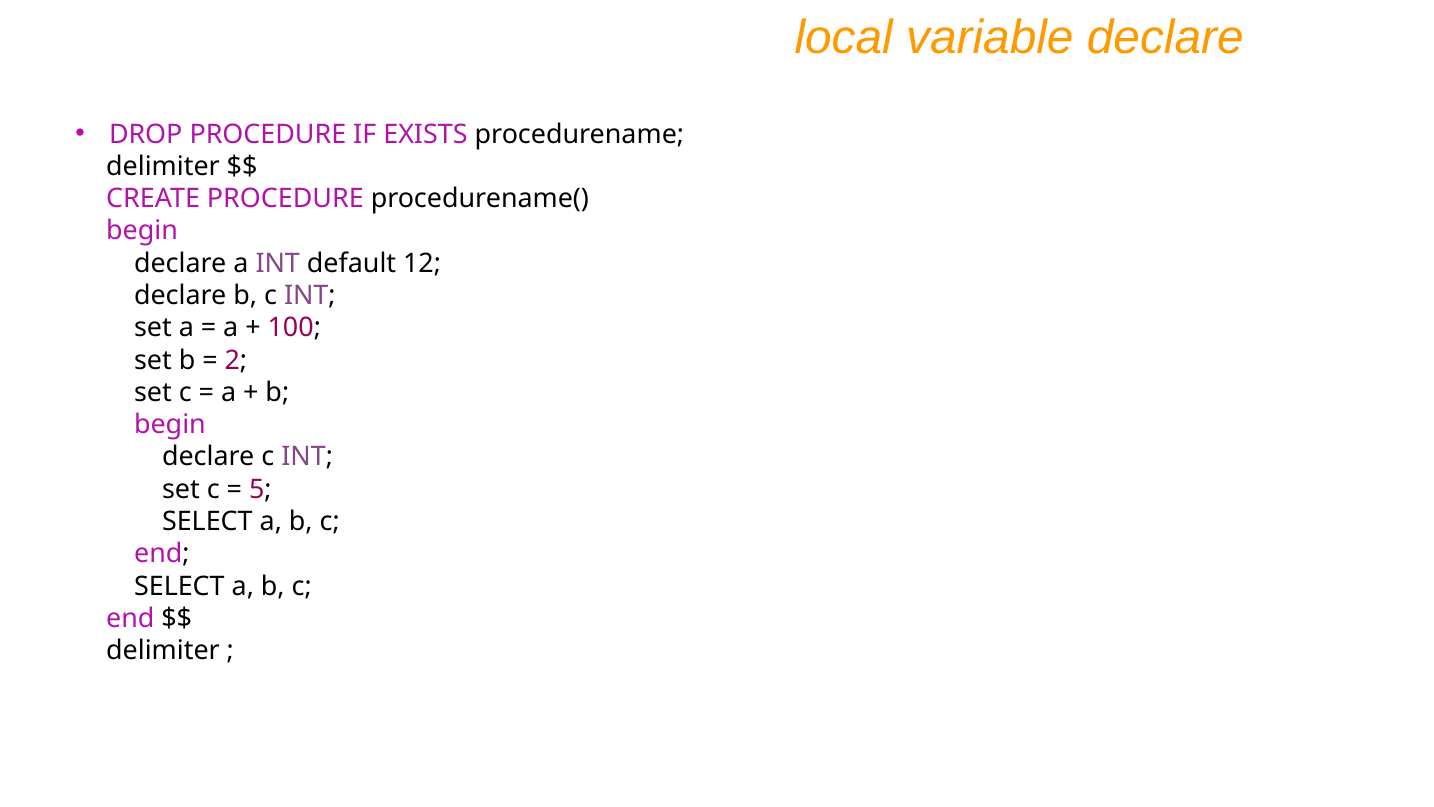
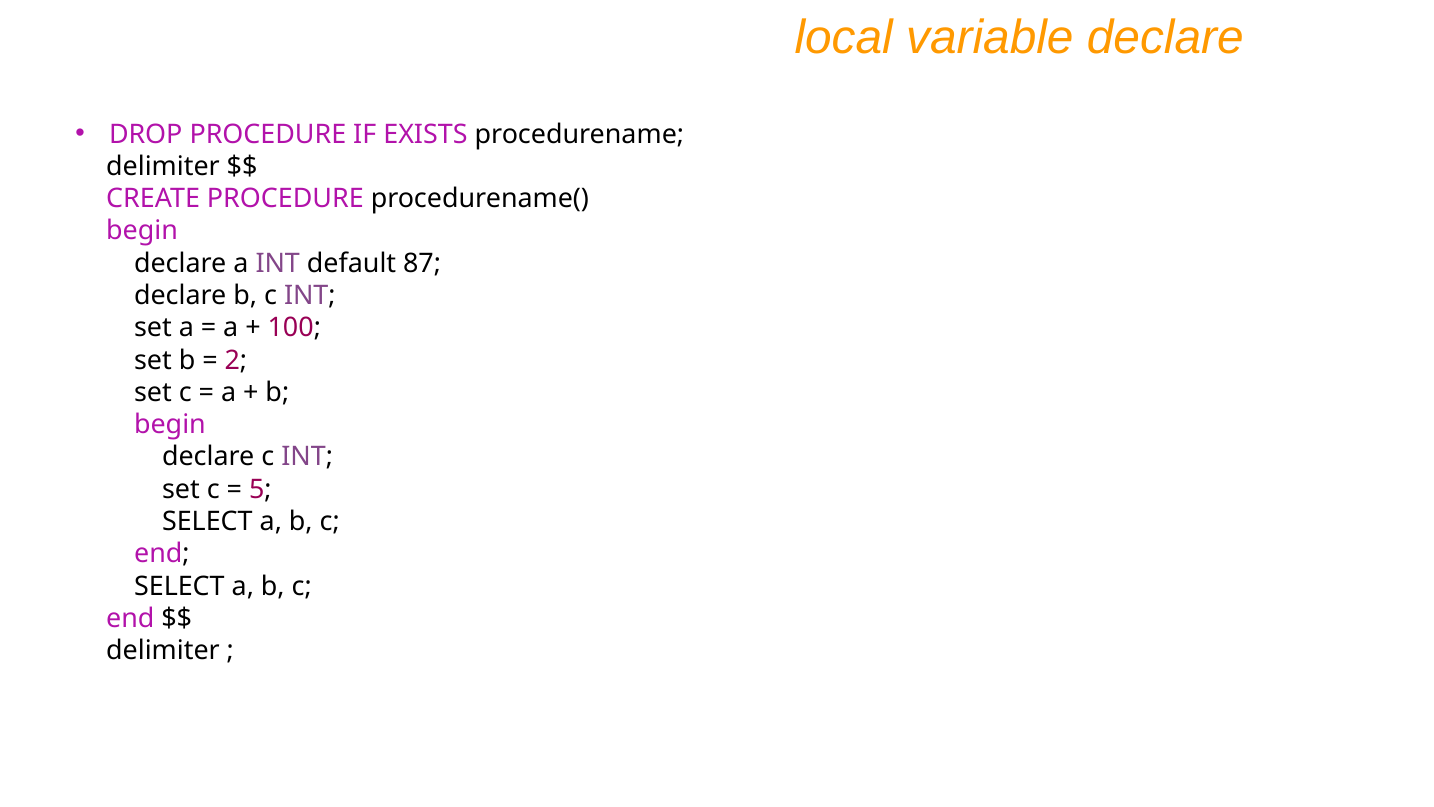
12: 12 -> 87
